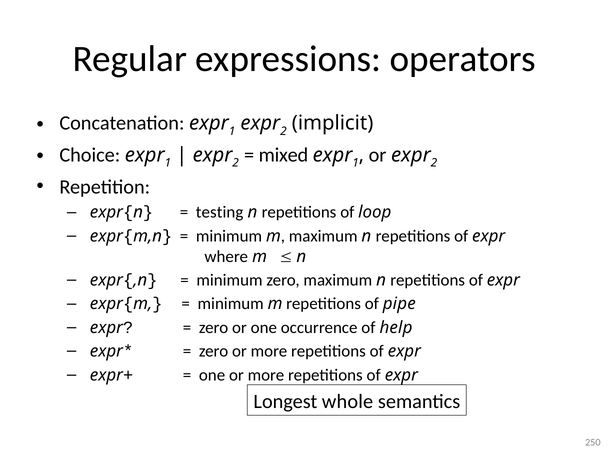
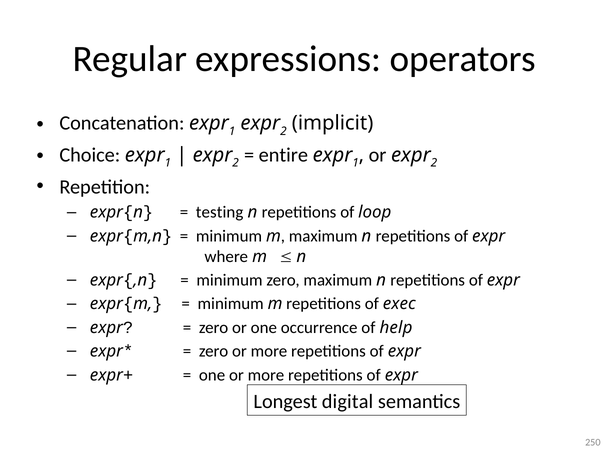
mixed: mixed -> entire
pipe: pipe -> exec
whole: whole -> digital
